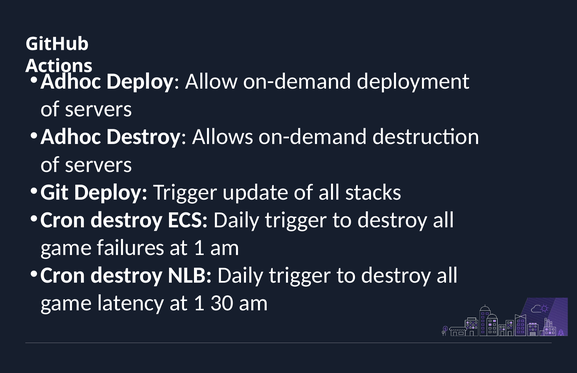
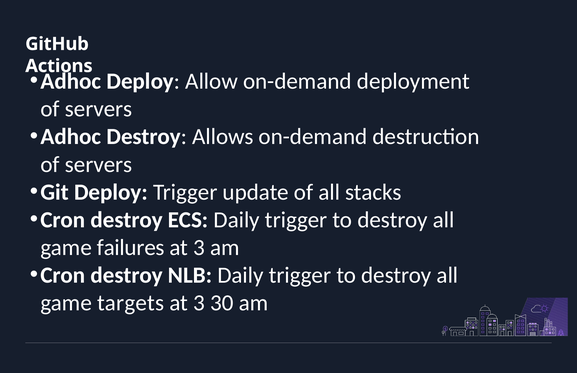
1 at (199, 248): 1 -> 3
latency: latency -> targets
1 at (199, 303): 1 -> 3
